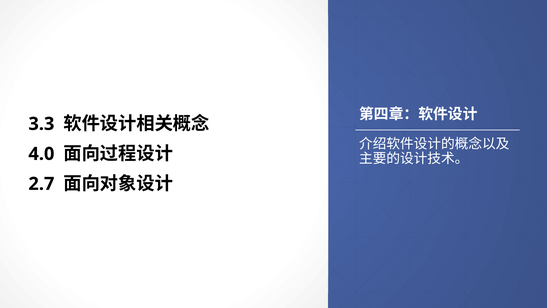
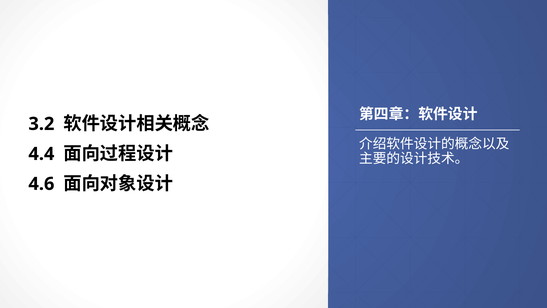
3.3: 3.3 -> 3.2
4.0: 4.0 -> 4.4
2.7: 2.7 -> 4.6
